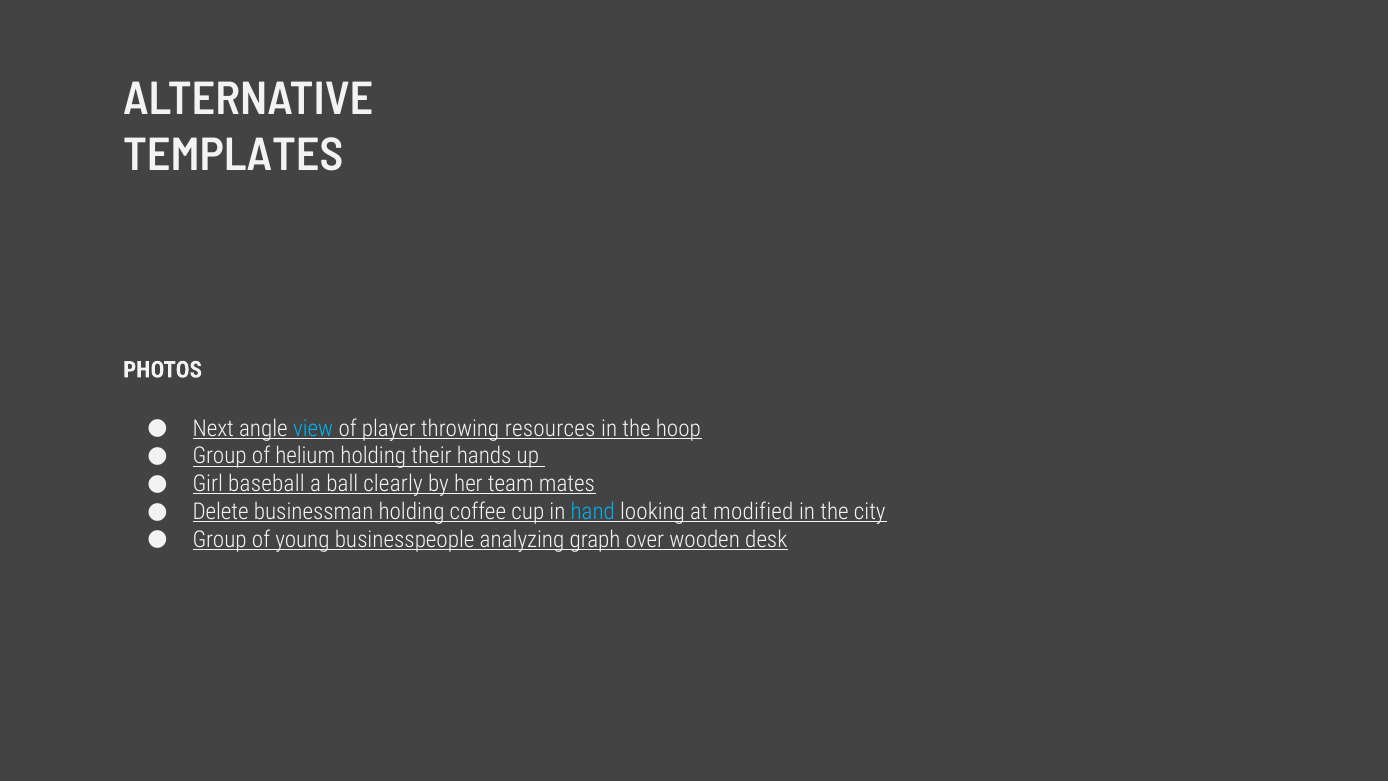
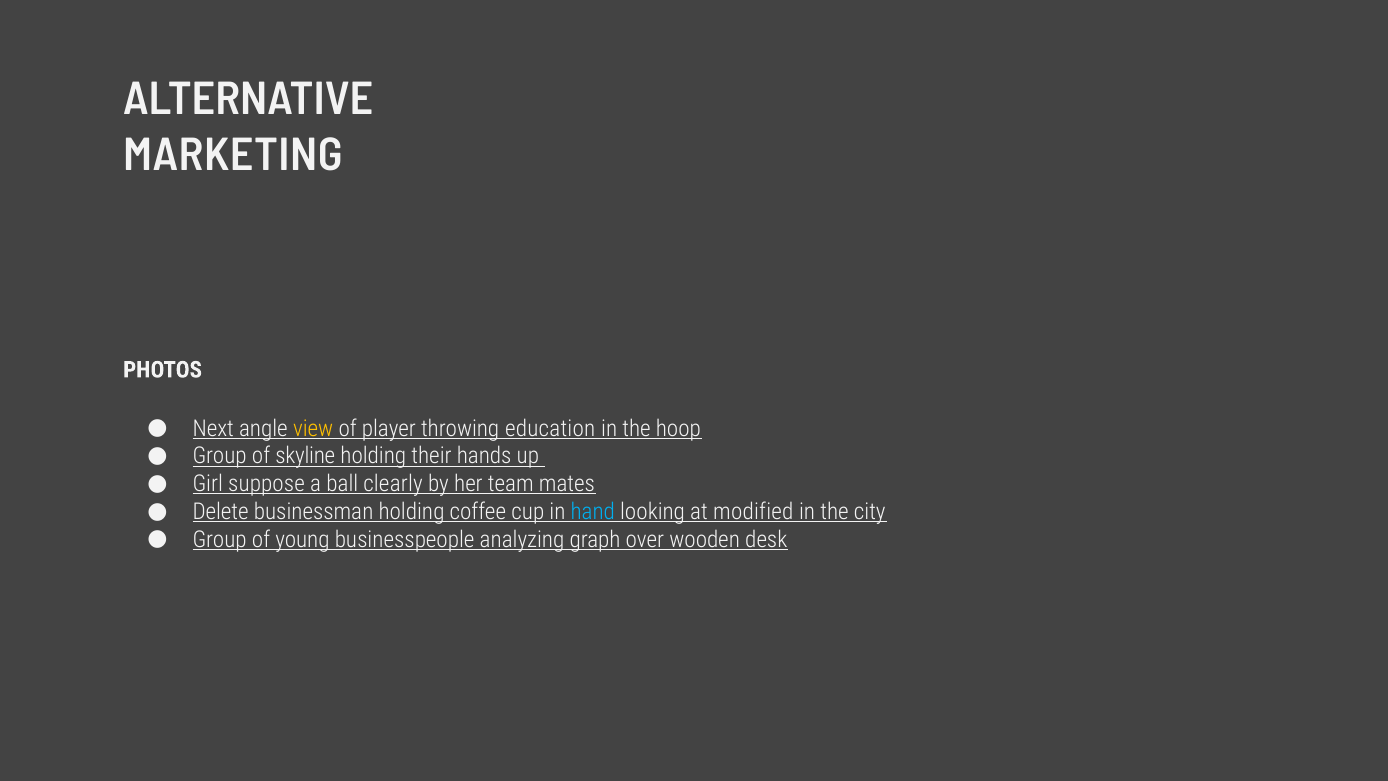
TEMPLATES: TEMPLATES -> MARKETING
view colour: light blue -> yellow
resources: resources -> education
helium: helium -> skyline
baseball: baseball -> suppose
